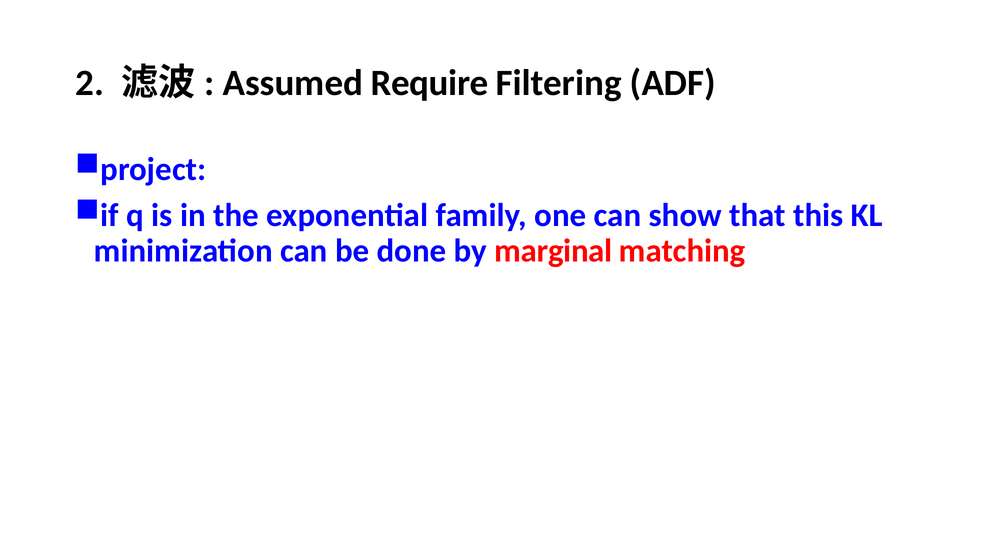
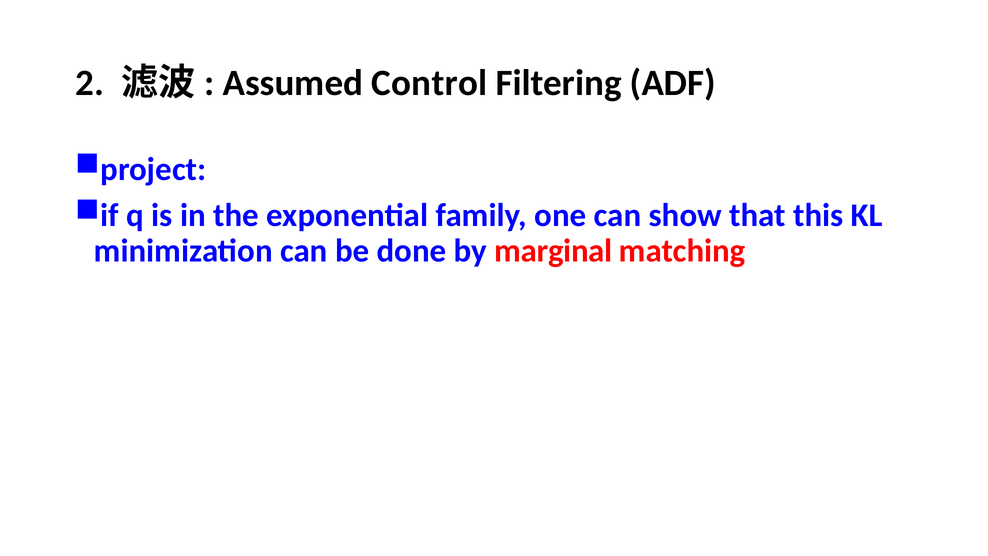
Require: Require -> Control
